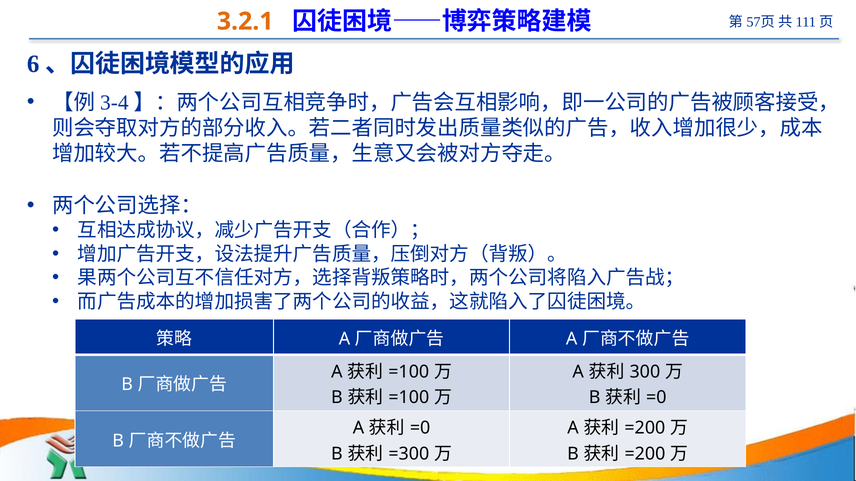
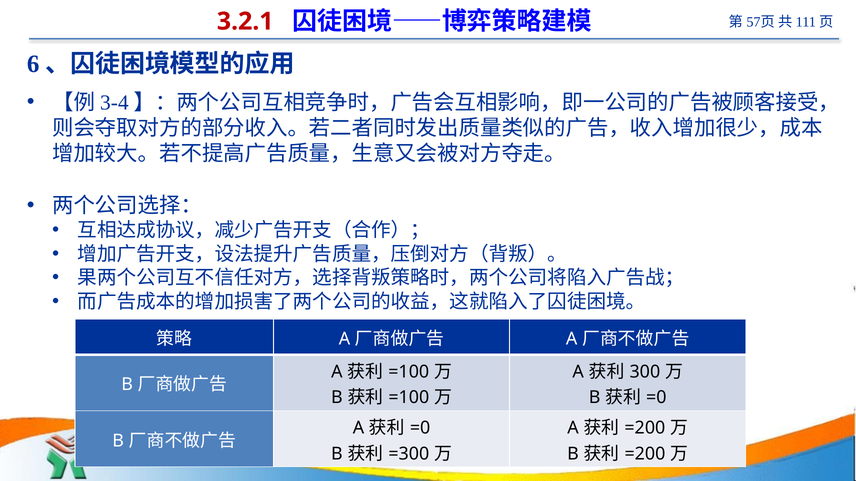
3.2.1 colour: orange -> red
